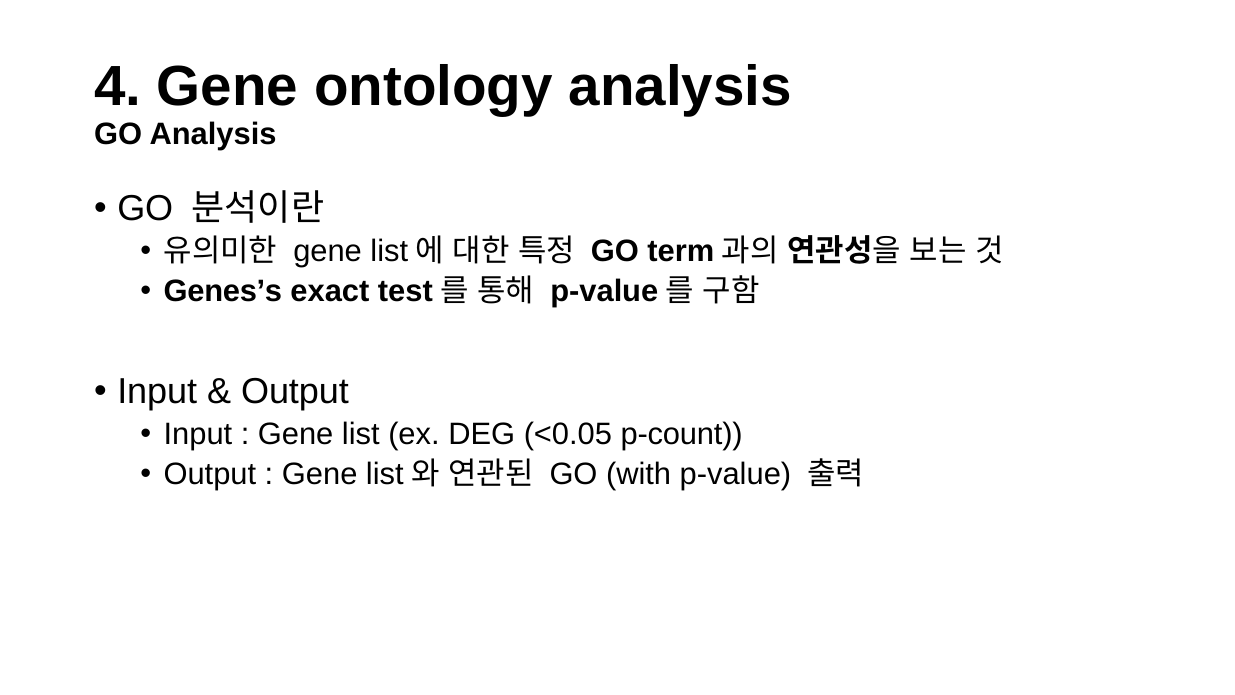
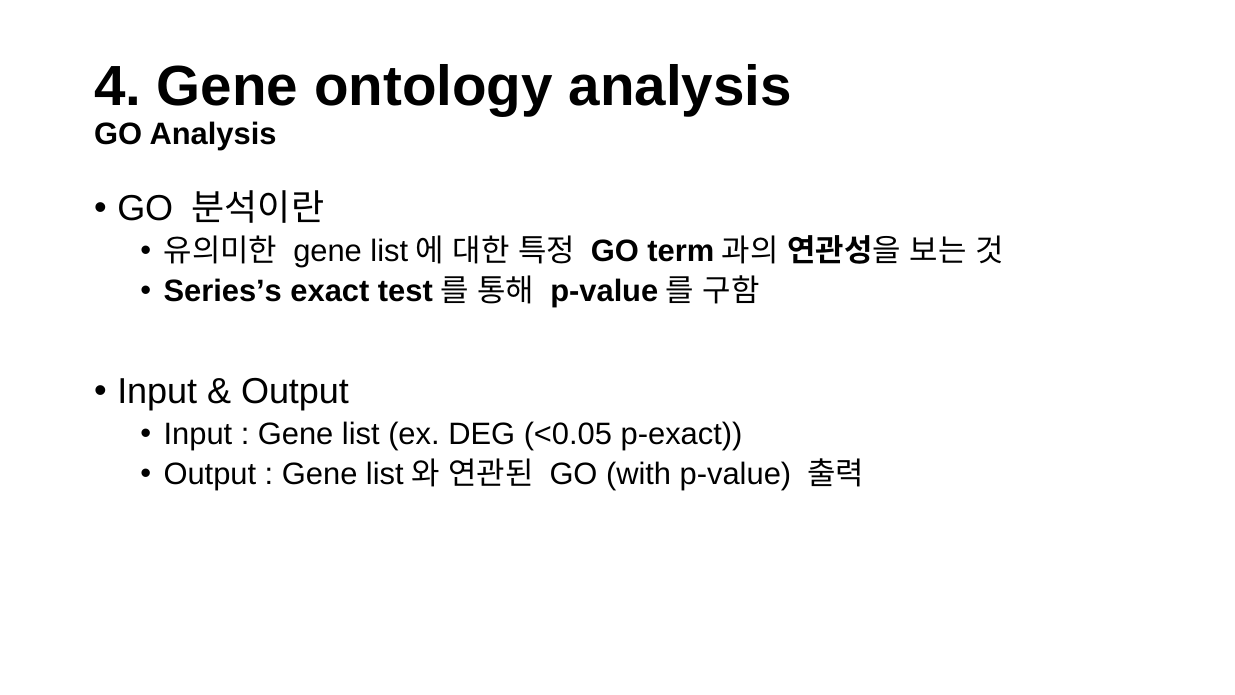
Genes’s: Genes’s -> Series’s
p-count: p-count -> p-exact
